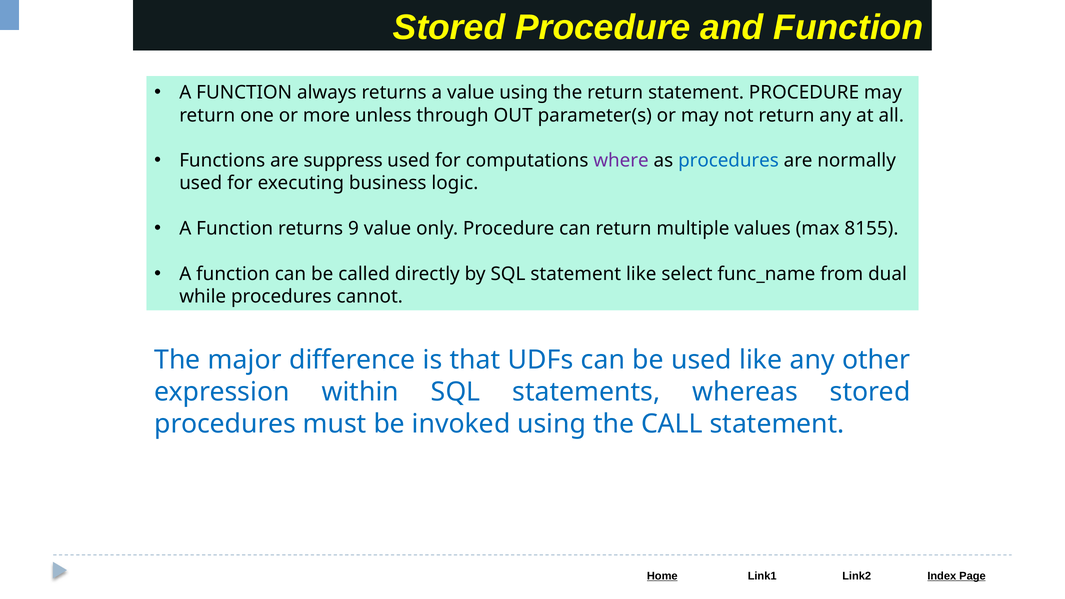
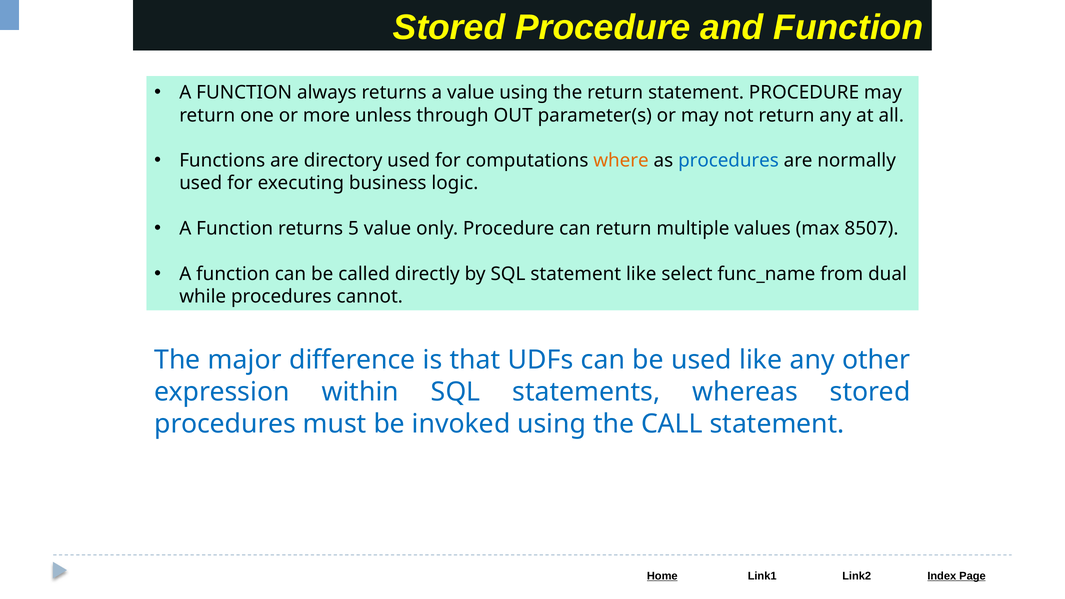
suppress: suppress -> directory
where colour: purple -> orange
9: 9 -> 5
8155: 8155 -> 8507
